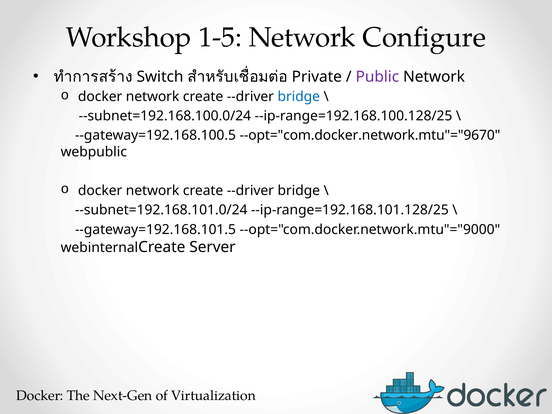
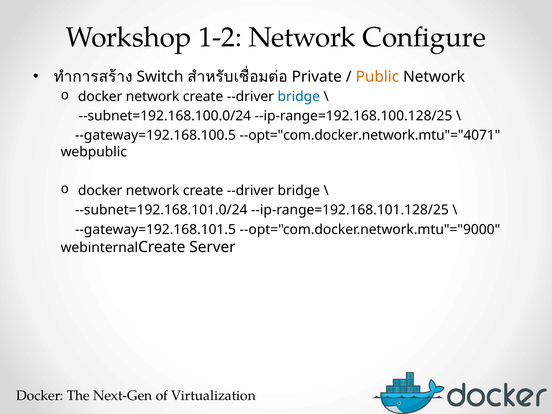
1-5: 1-5 -> 1-2
Public colour: purple -> orange
--opt="com.docker.network.mtu"="9670: --opt="com.docker.network.mtu"="9670 -> --opt="com.docker.network.mtu"="4071
